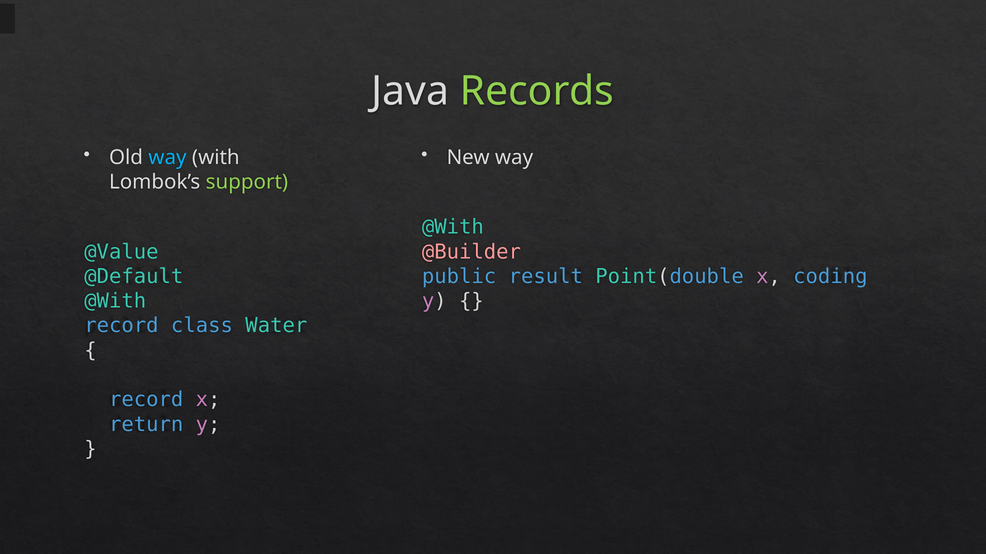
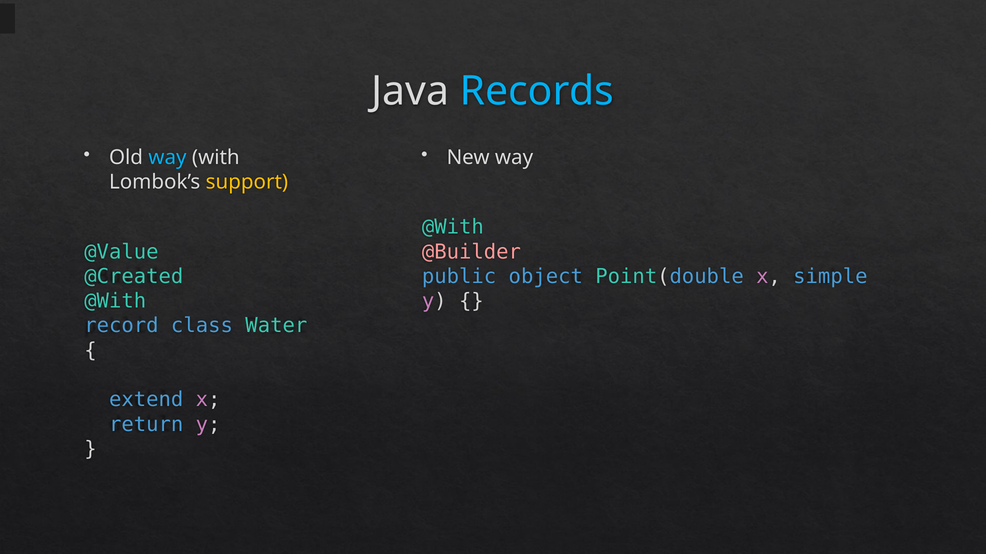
Records colour: light green -> light blue
support colour: light green -> yellow
@Default: @Default -> @Created
result: result -> object
coding: coding -> simple
record at (146, 400): record -> extend
